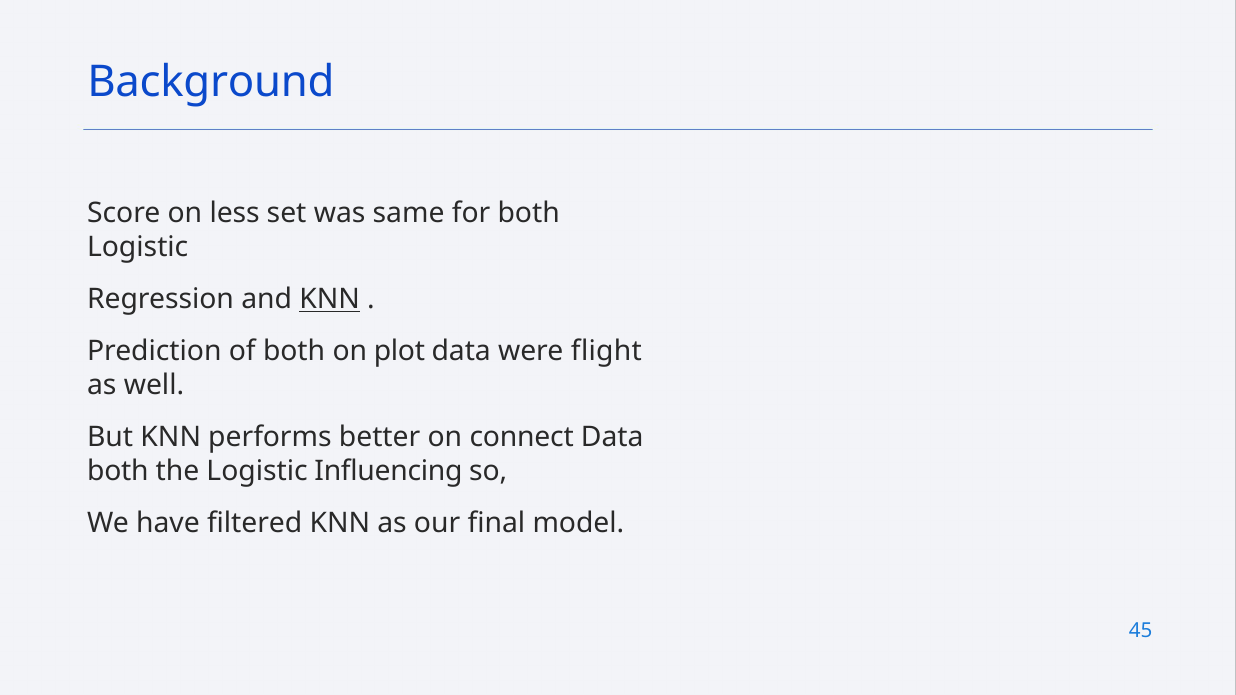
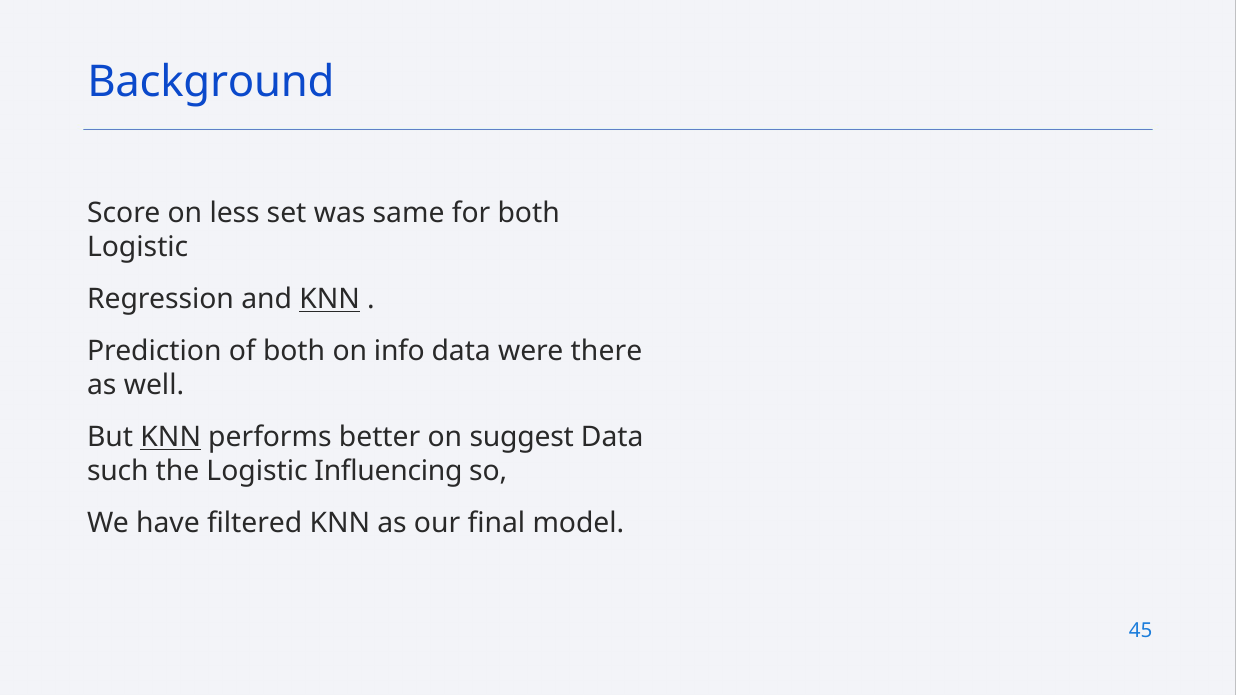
plot: plot -> info
flight: flight -> there
KNN at (171, 437) underline: none -> present
connect: connect -> suggest
both at (118, 471): both -> such
